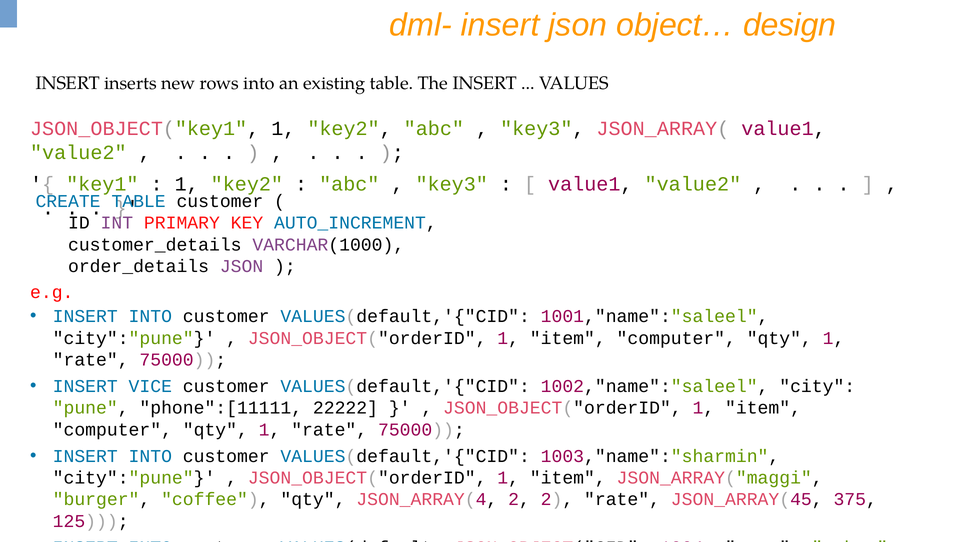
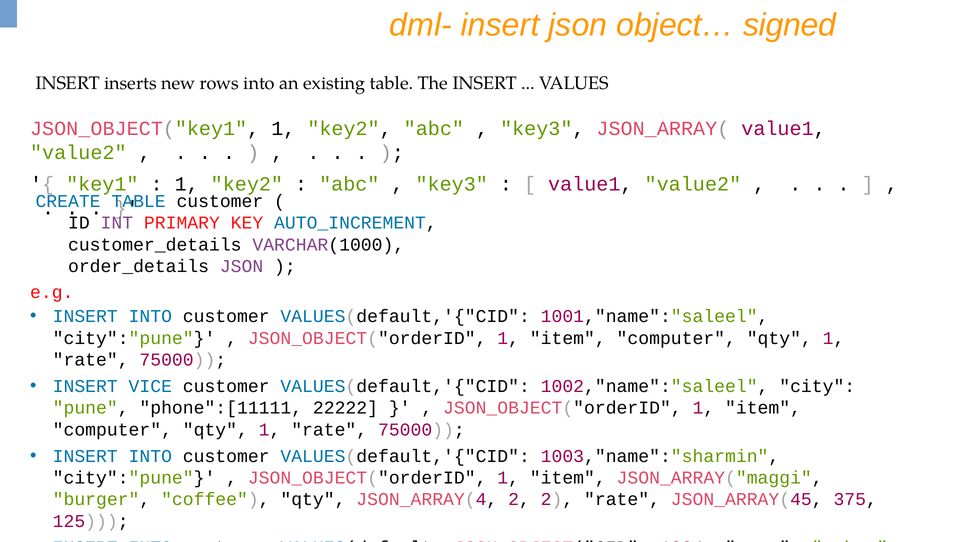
design: design -> signed
